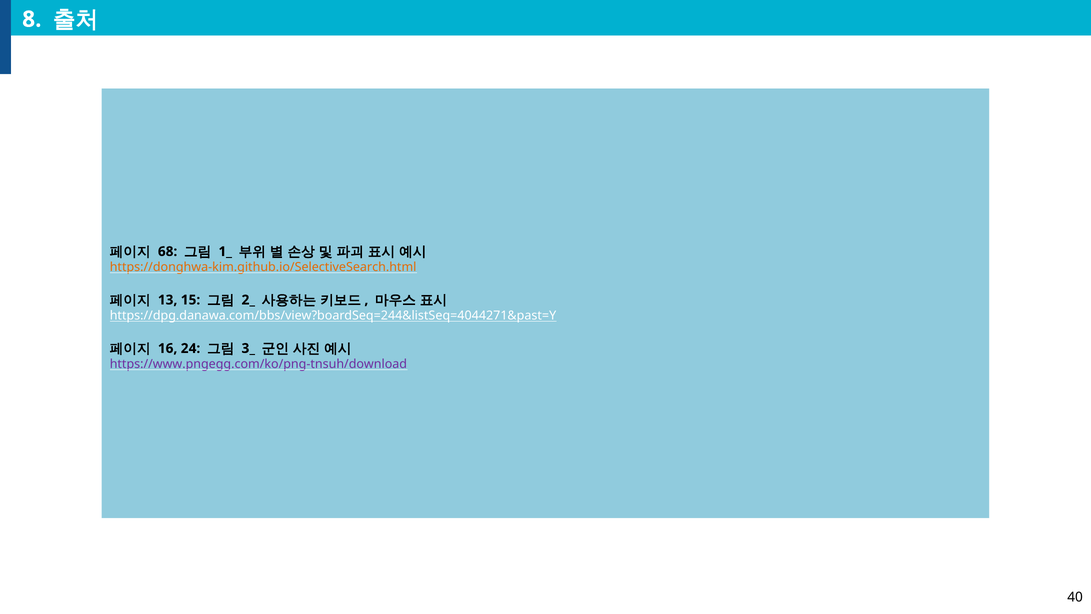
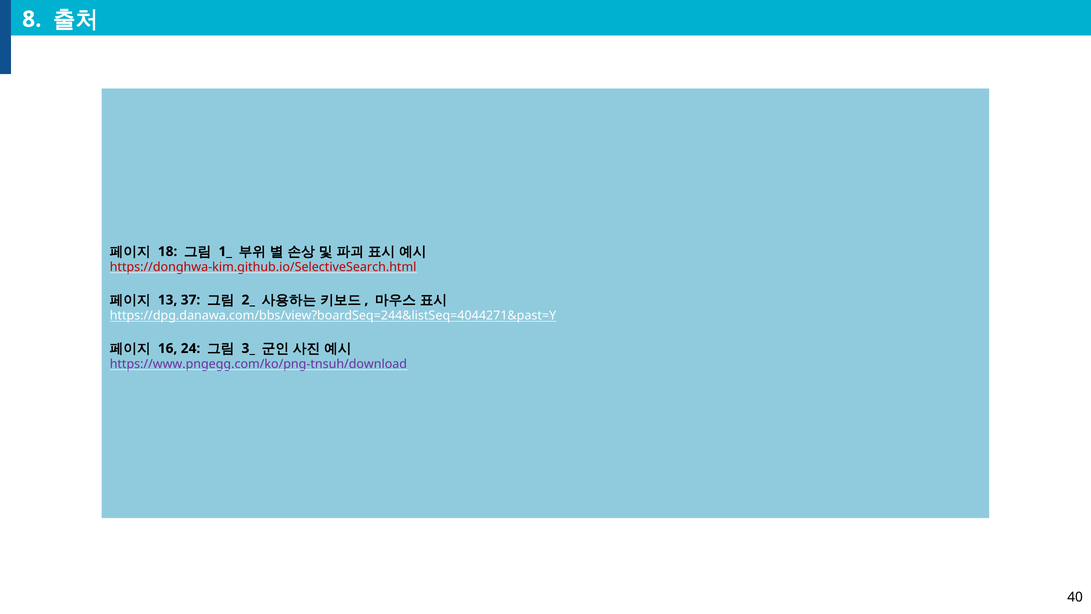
68: 68 -> 18
https://donghwa-kim.github.io/SelectiveSearch.html colour: orange -> red
15: 15 -> 37
